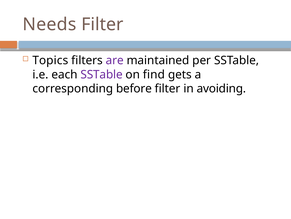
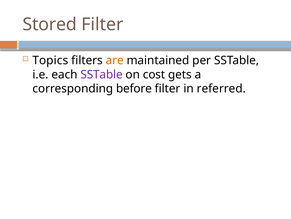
Needs: Needs -> Stored
are colour: purple -> orange
find: find -> cost
avoiding: avoiding -> referred
